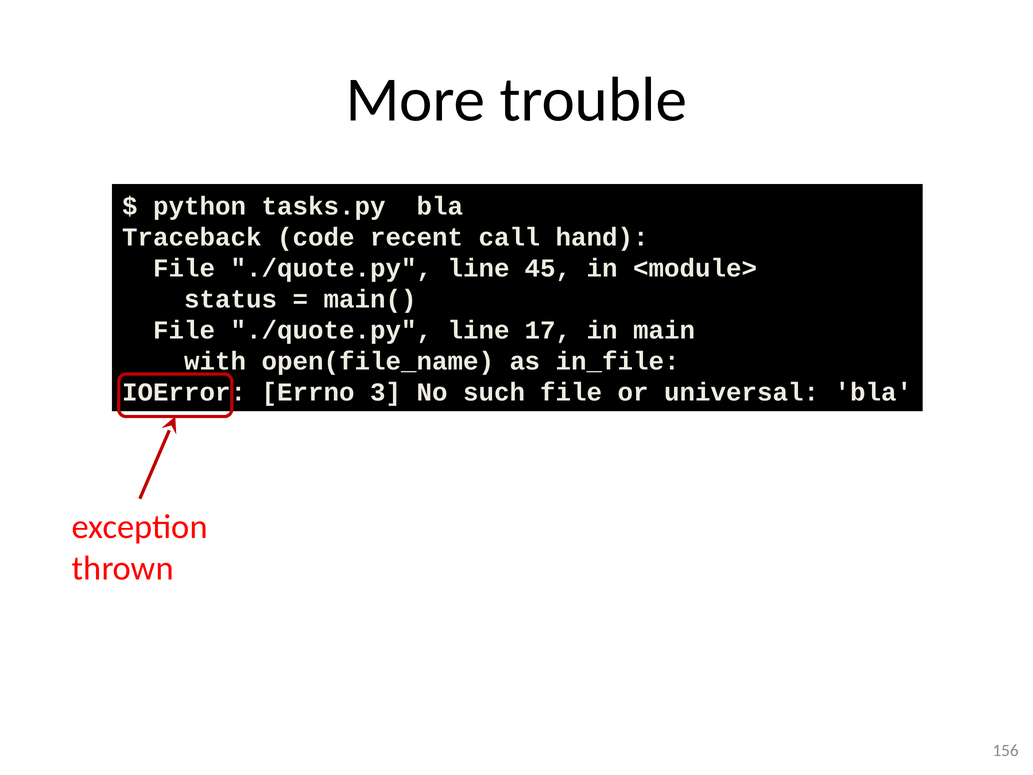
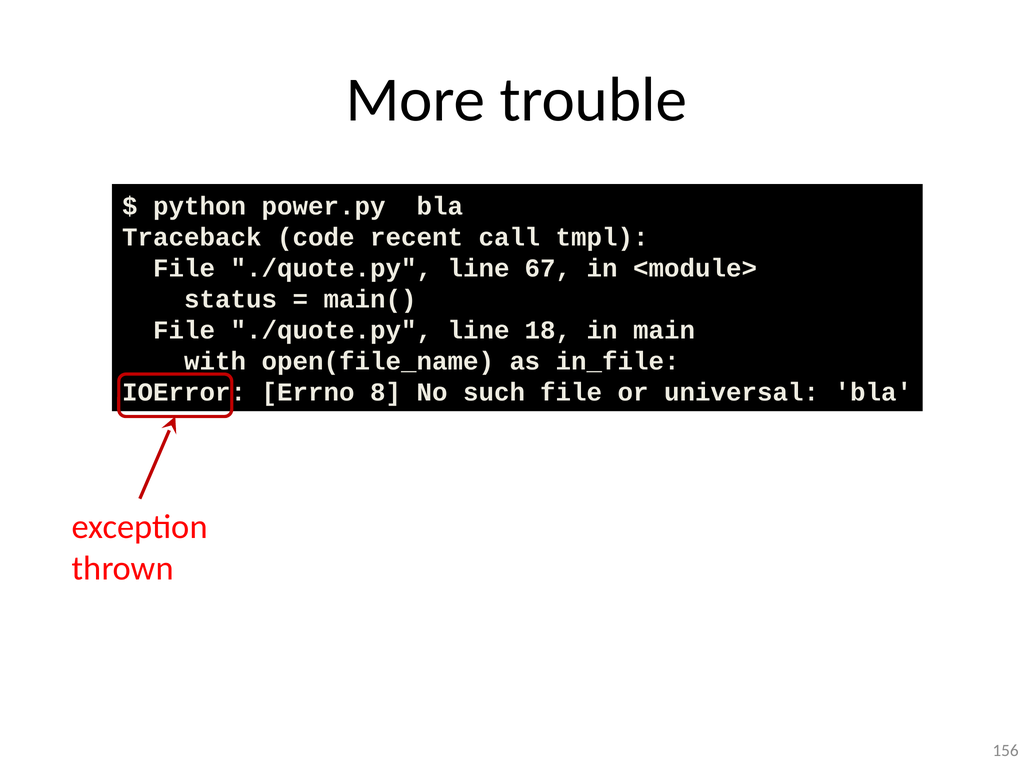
tasks.py: tasks.py -> power.py
hand: hand -> tmpl
45: 45 -> 67
17: 17 -> 18
3: 3 -> 8
